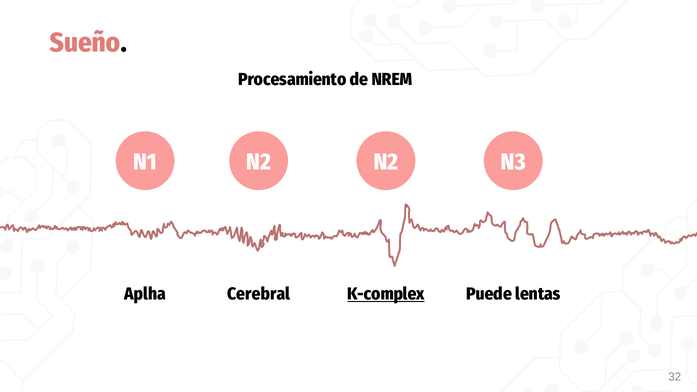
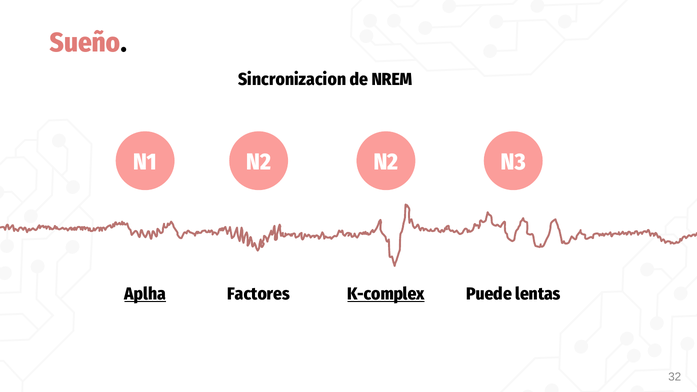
Procesamiento: Procesamiento -> Sincronizacion
Aplha underline: none -> present
Cerebral: Cerebral -> Factores
